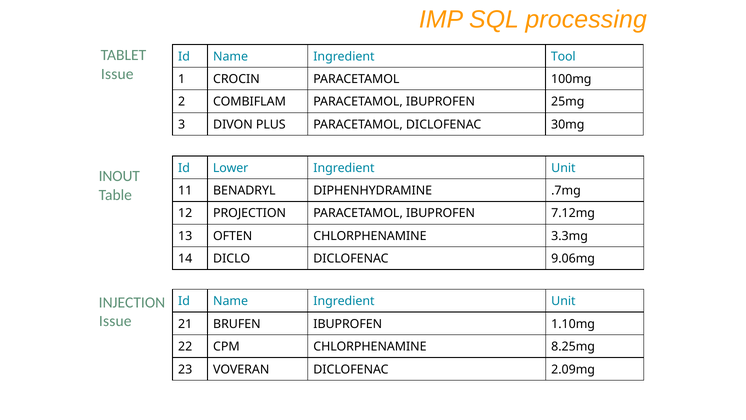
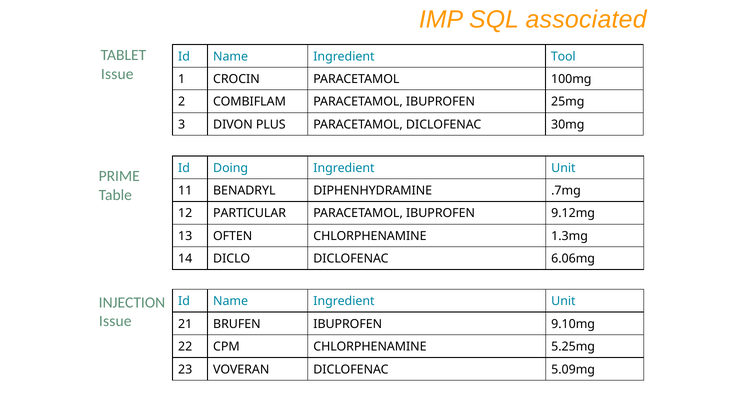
processing: processing -> associated
Lower: Lower -> Doing
INOUT: INOUT -> PRIME
PROJECTION: PROJECTION -> PARTICULAR
7.12mg: 7.12mg -> 9.12mg
3.3mg: 3.3mg -> 1.3mg
9.06mg: 9.06mg -> 6.06mg
1.10mg: 1.10mg -> 9.10mg
8.25mg: 8.25mg -> 5.25mg
2.09mg: 2.09mg -> 5.09mg
